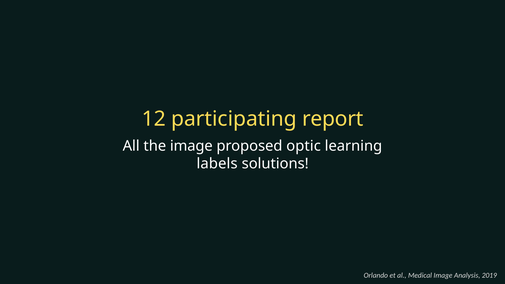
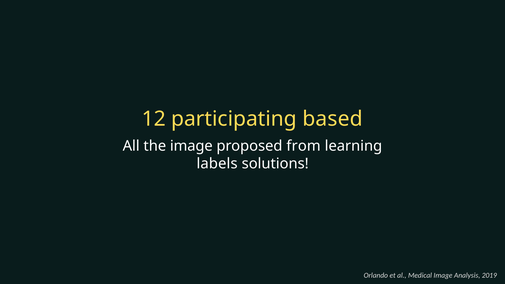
report: report -> based
optic: optic -> from
